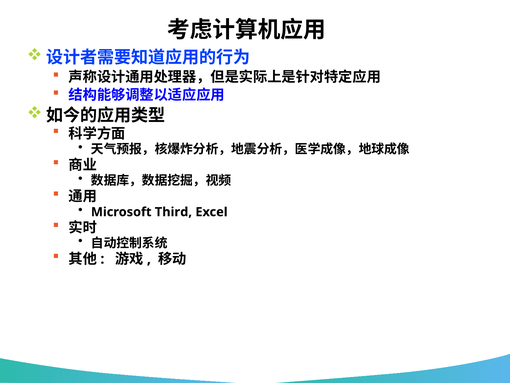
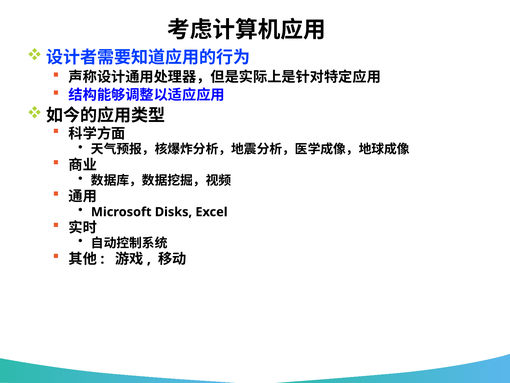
Third: Third -> Disks
